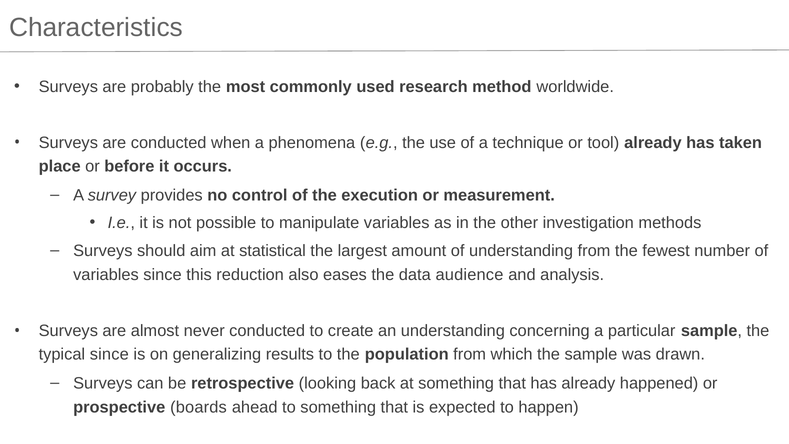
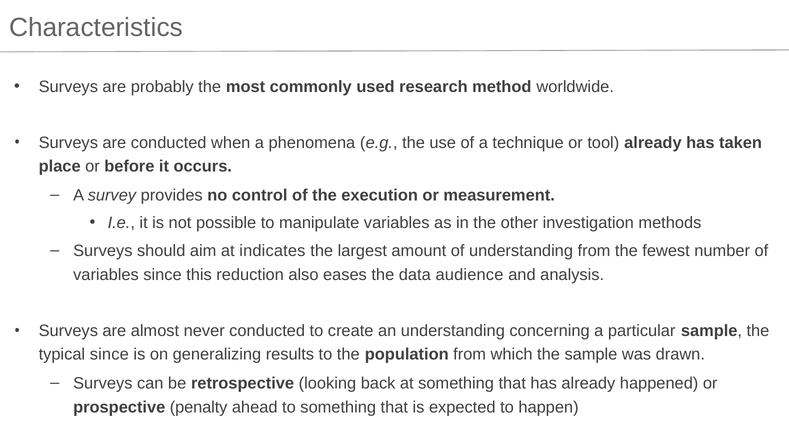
statistical: statistical -> indicates
boards: boards -> penalty
